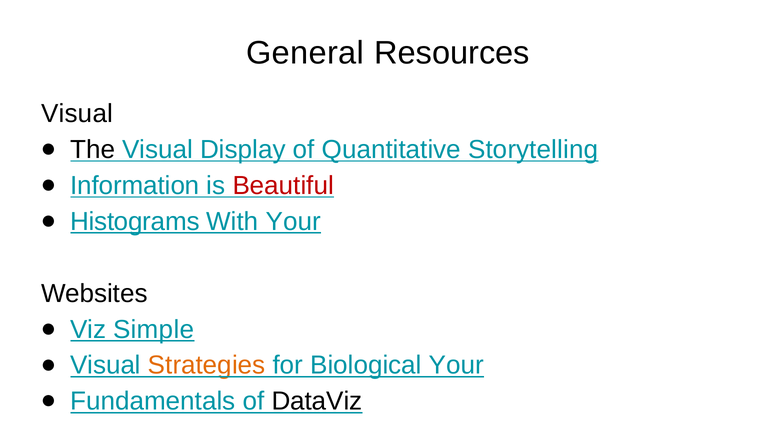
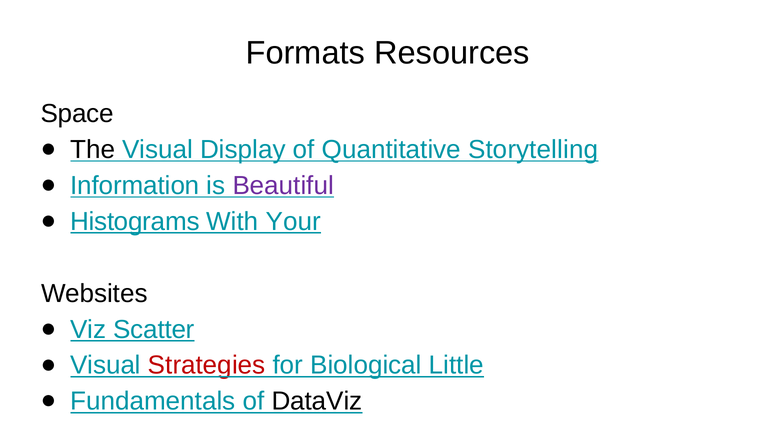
General: General -> Formats
Visual at (77, 114): Visual -> Space
Beautiful colour: red -> purple
Simple: Simple -> Scatter
Strategies colour: orange -> red
Biological Your: Your -> Little
